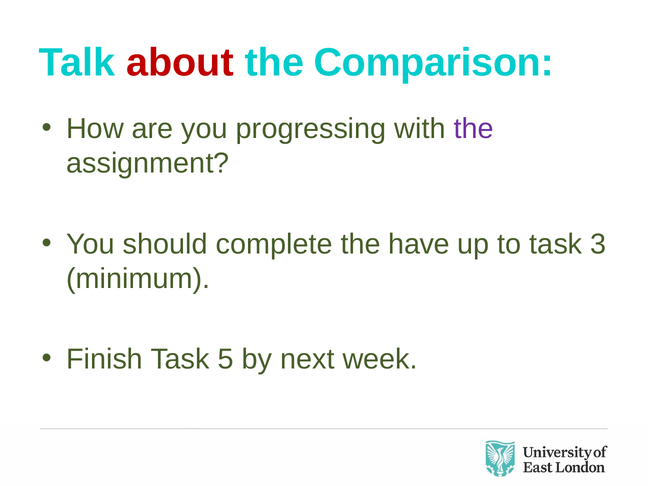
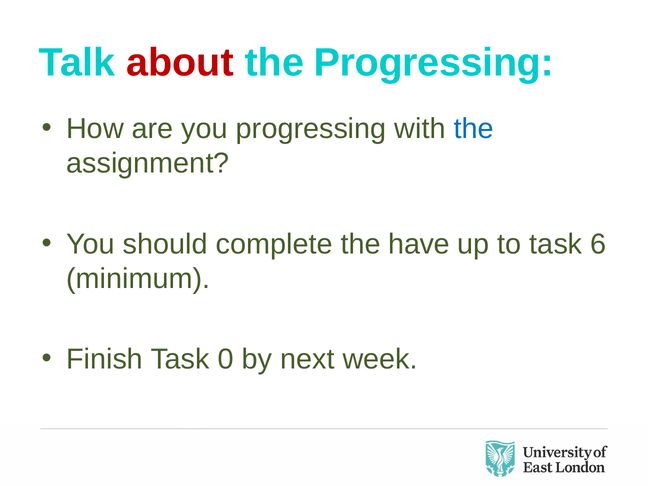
the Comparison: Comparison -> Progressing
the at (474, 129) colour: purple -> blue
3: 3 -> 6
5: 5 -> 0
